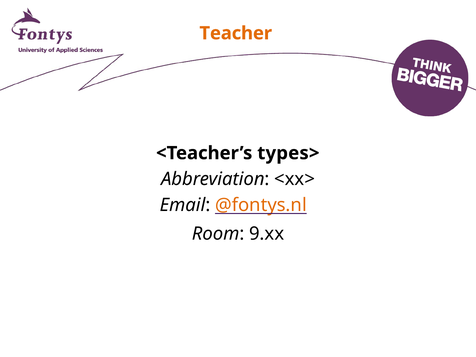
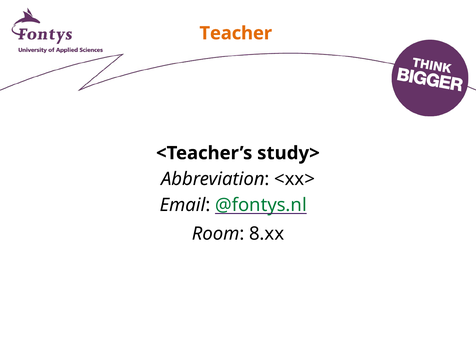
types>: types> -> study>
@fontys.nl colour: orange -> green
9.xx: 9.xx -> 8.xx
